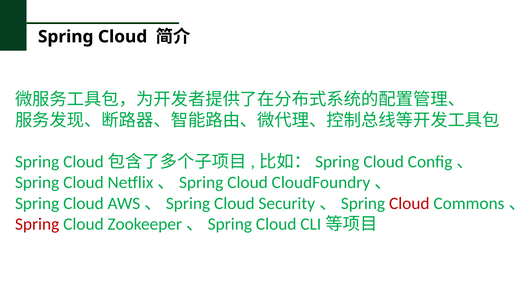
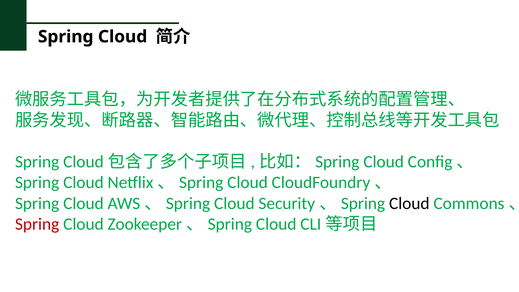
Cloud at (409, 203) colour: red -> black
